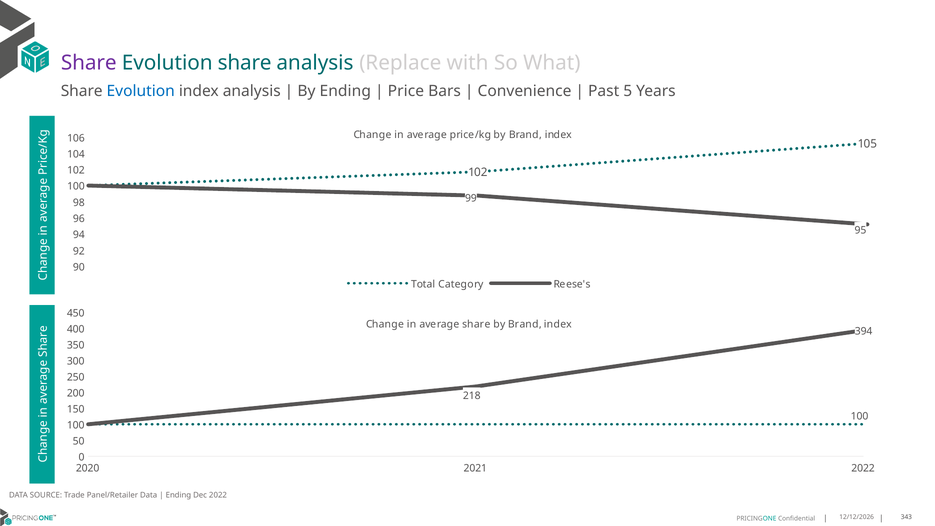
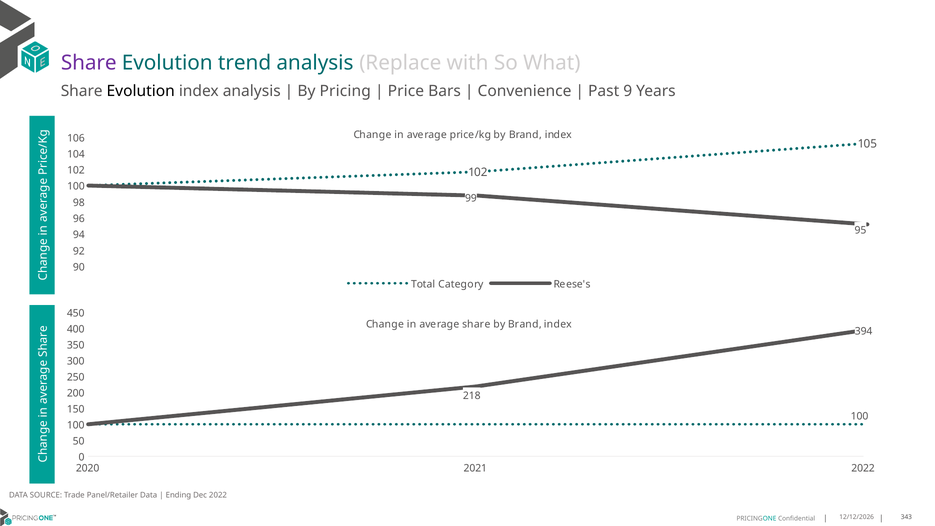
Evolution share: share -> trend
Evolution at (141, 91) colour: blue -> black
By Ending: Ending -> Pricing
5: 5 -> 9
